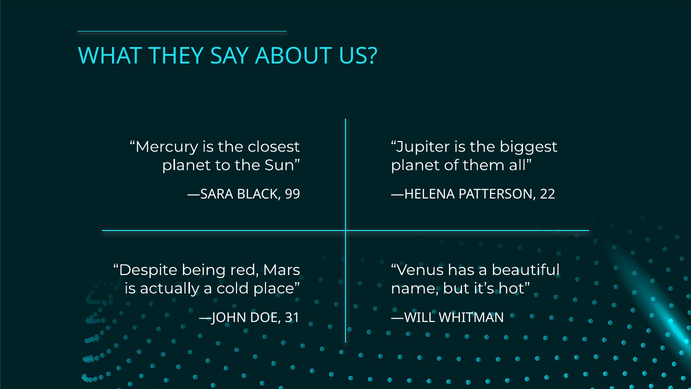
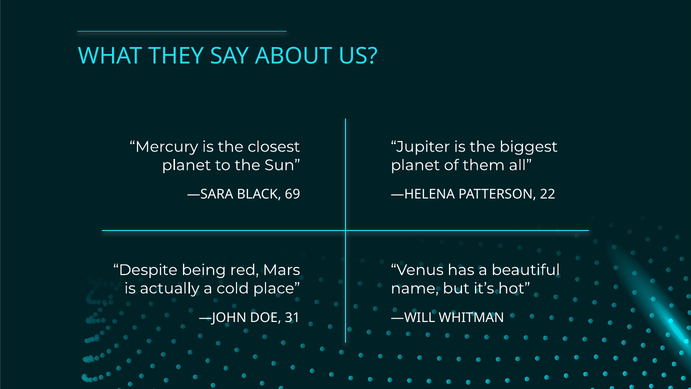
99: 99 -> 69
